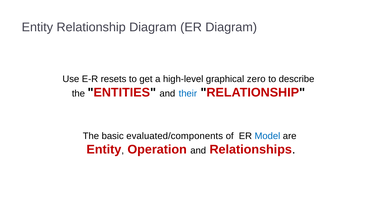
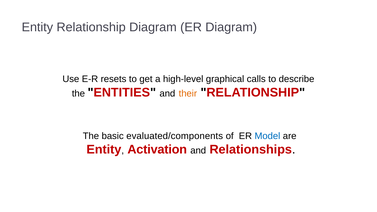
zero: zero -> calls
their colour: blue -> orange
Operation: Operation -> Activation
